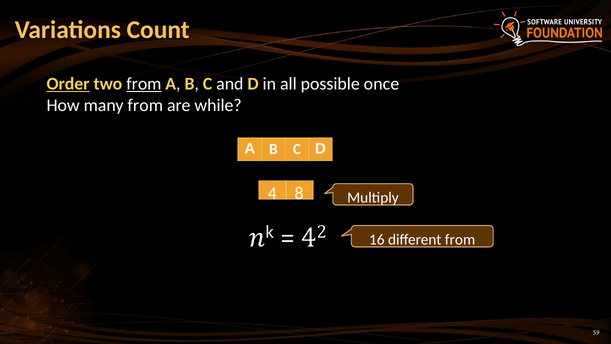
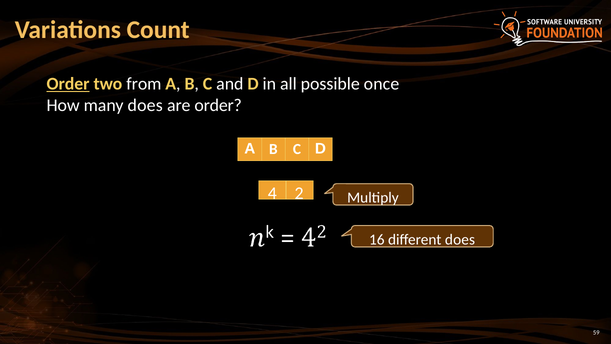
from at (144, 84) underline: present -> none
many from: from -> does
are while: while -> order
8: 8 -> 2
different from: from -> does
